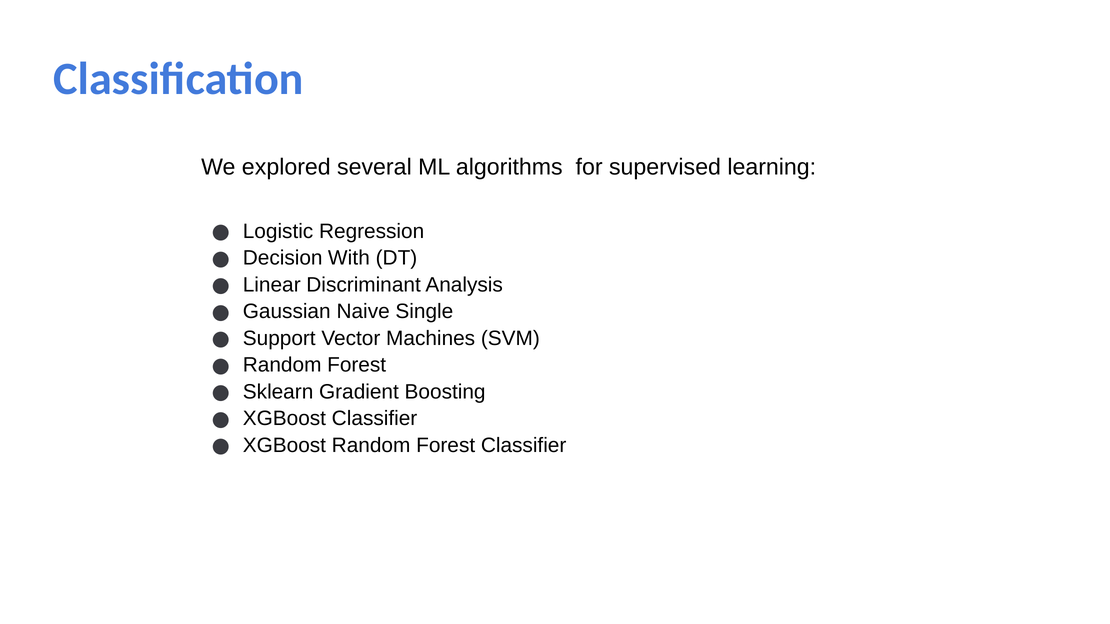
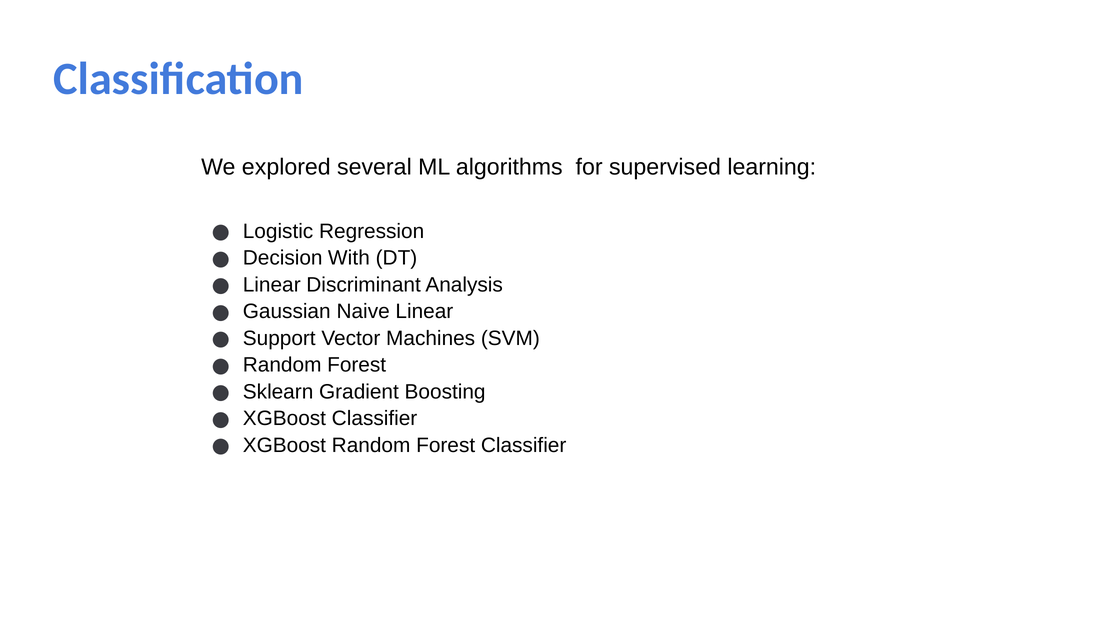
Naive Single: Single -> Linear
